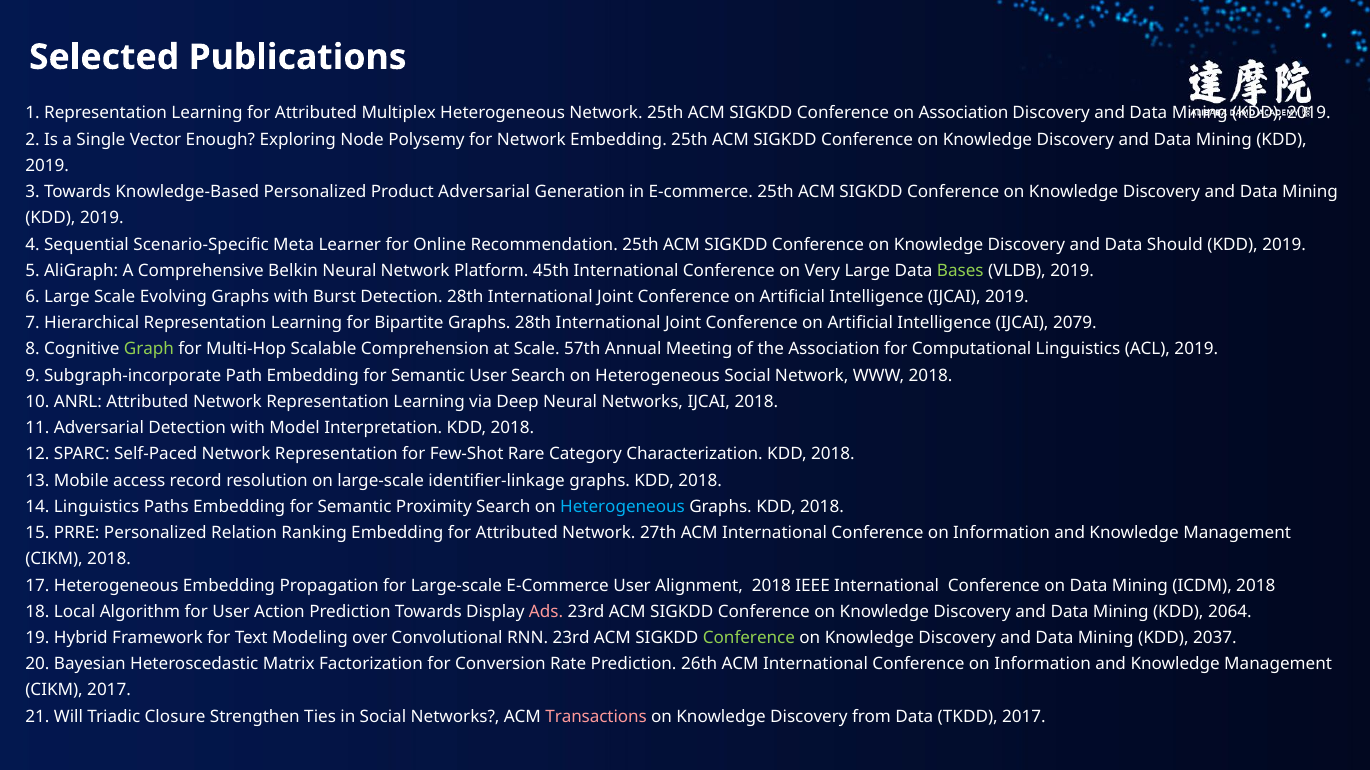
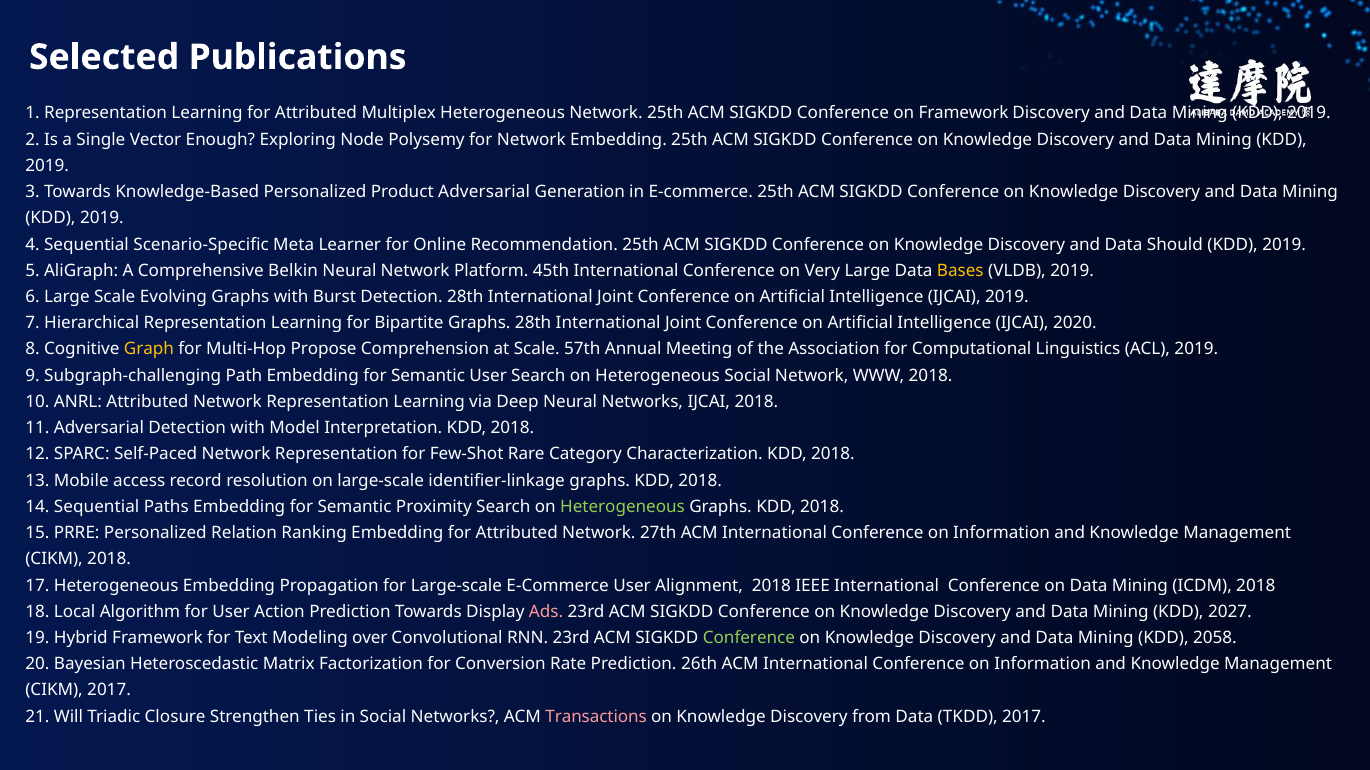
on Association: Association -> Framework
Bases colour: light green -> yellow
2079: 2079 -> 2020
Graph colour: light green -> yellow
Scalable: Scalable -> Propose
Subgraph-incorporate: Subgraph-incorporate -> Subgraph-challenging
14 Linguistics: Linguistics -> Sequential
Heterogeneous at (623, 507) colour: light blue -> light green
2064: 2064 -> 2027
2037: 2037 -> 2058
